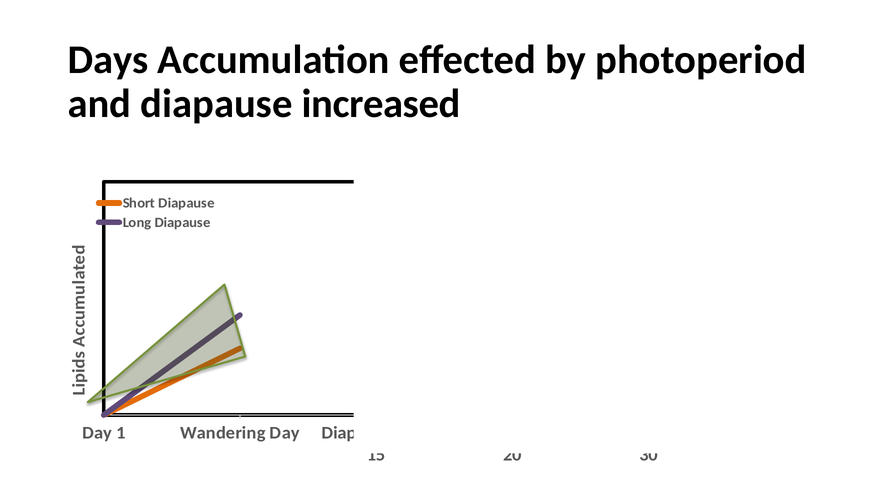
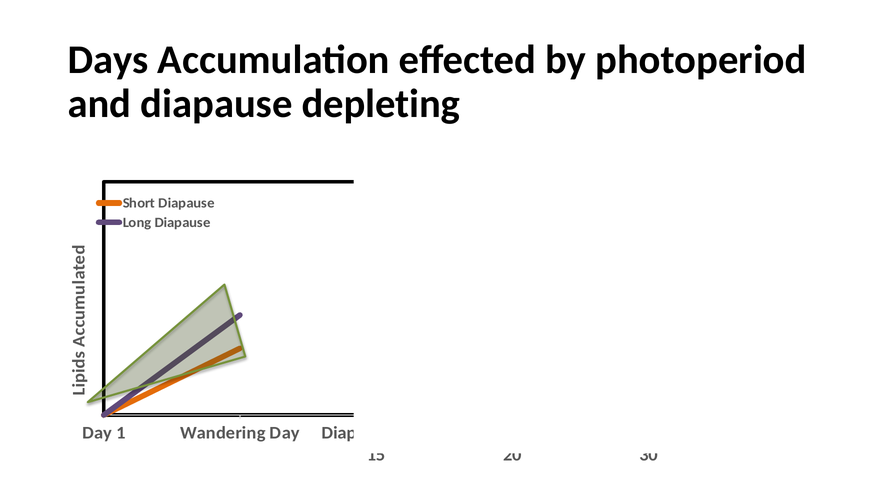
increased: increased -> depleting
